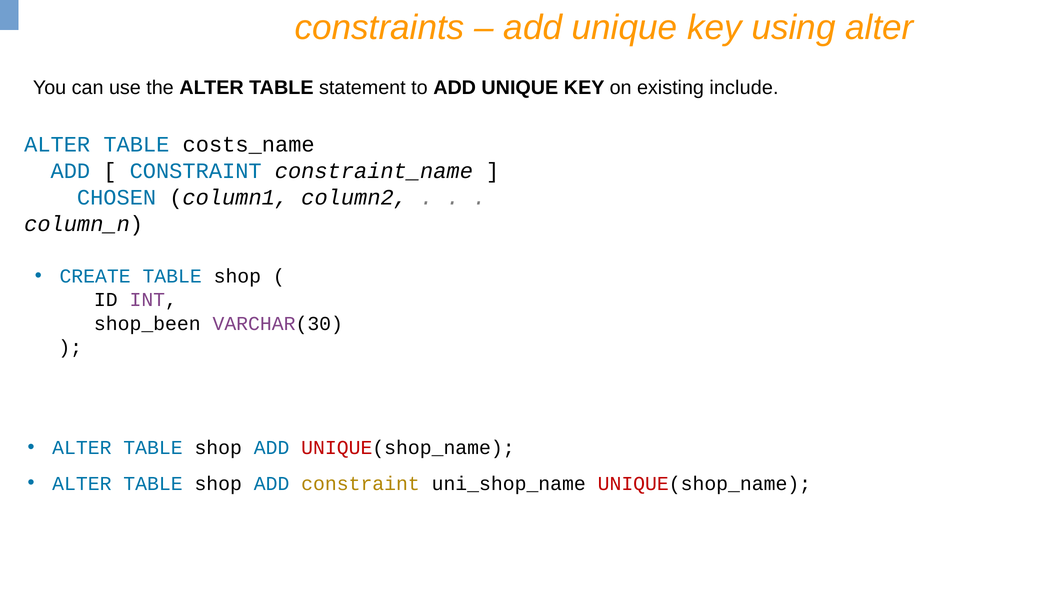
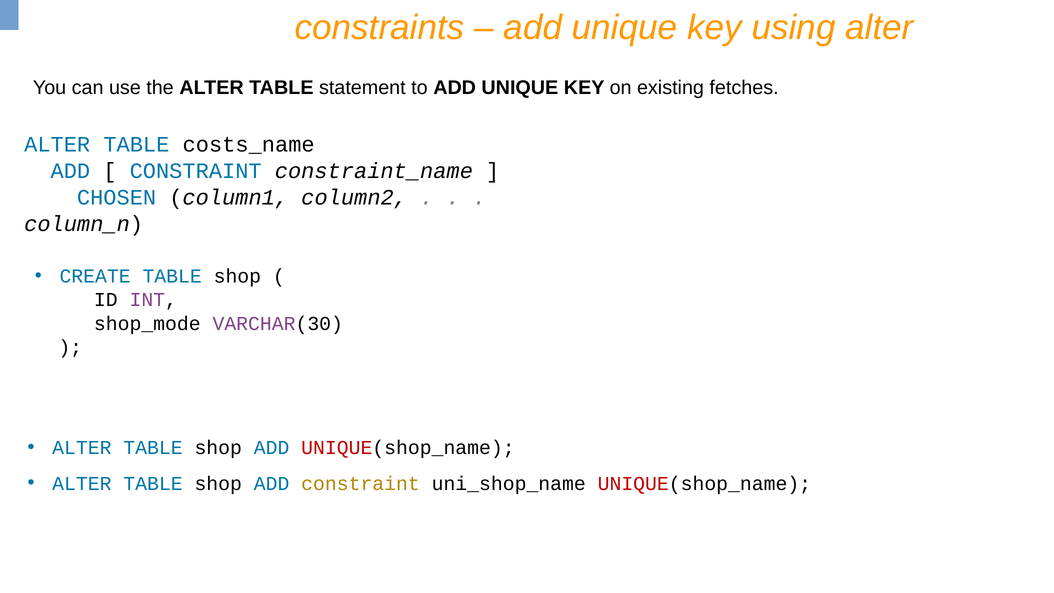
include: include -> fetches
shop_been: shop_been -> shop_mode
